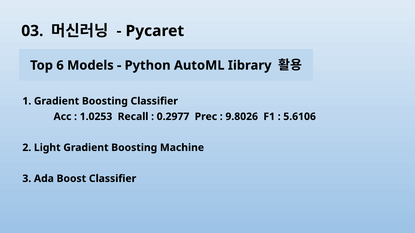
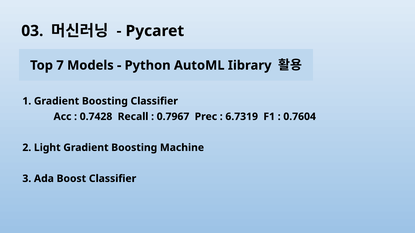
6: 6 -> 7
1.0253: 1.0253 -> 0.7428
0.2977: 0.2977 -> 0.7967
9.8026: 9.8026 -> 6.7319
5.6106: 5.6106 -> 0.7604
